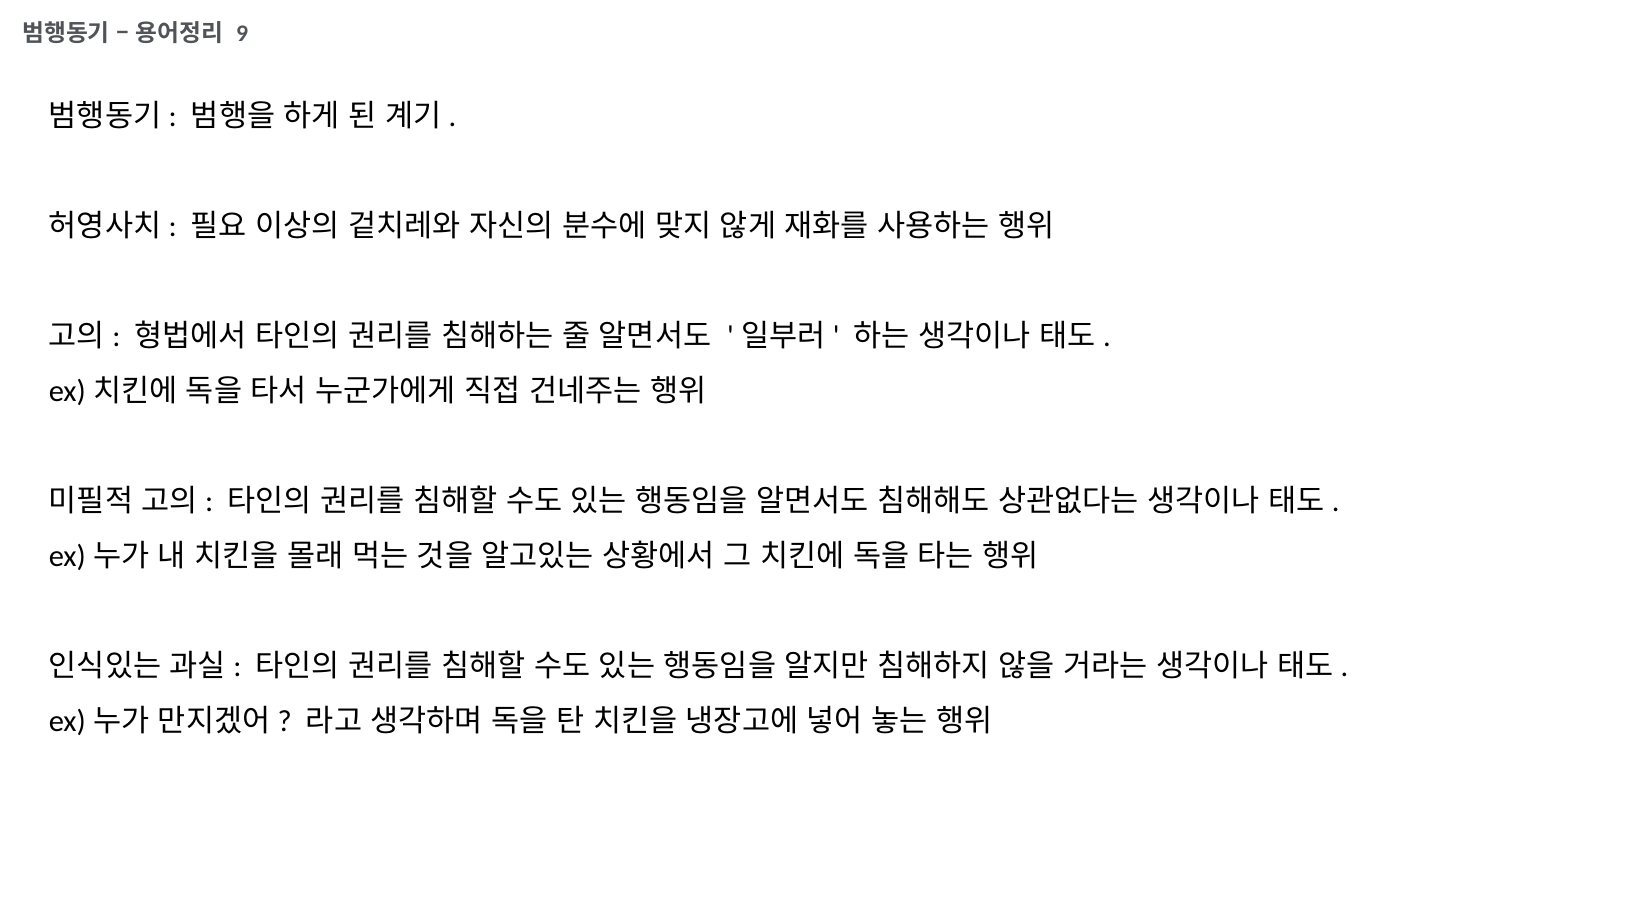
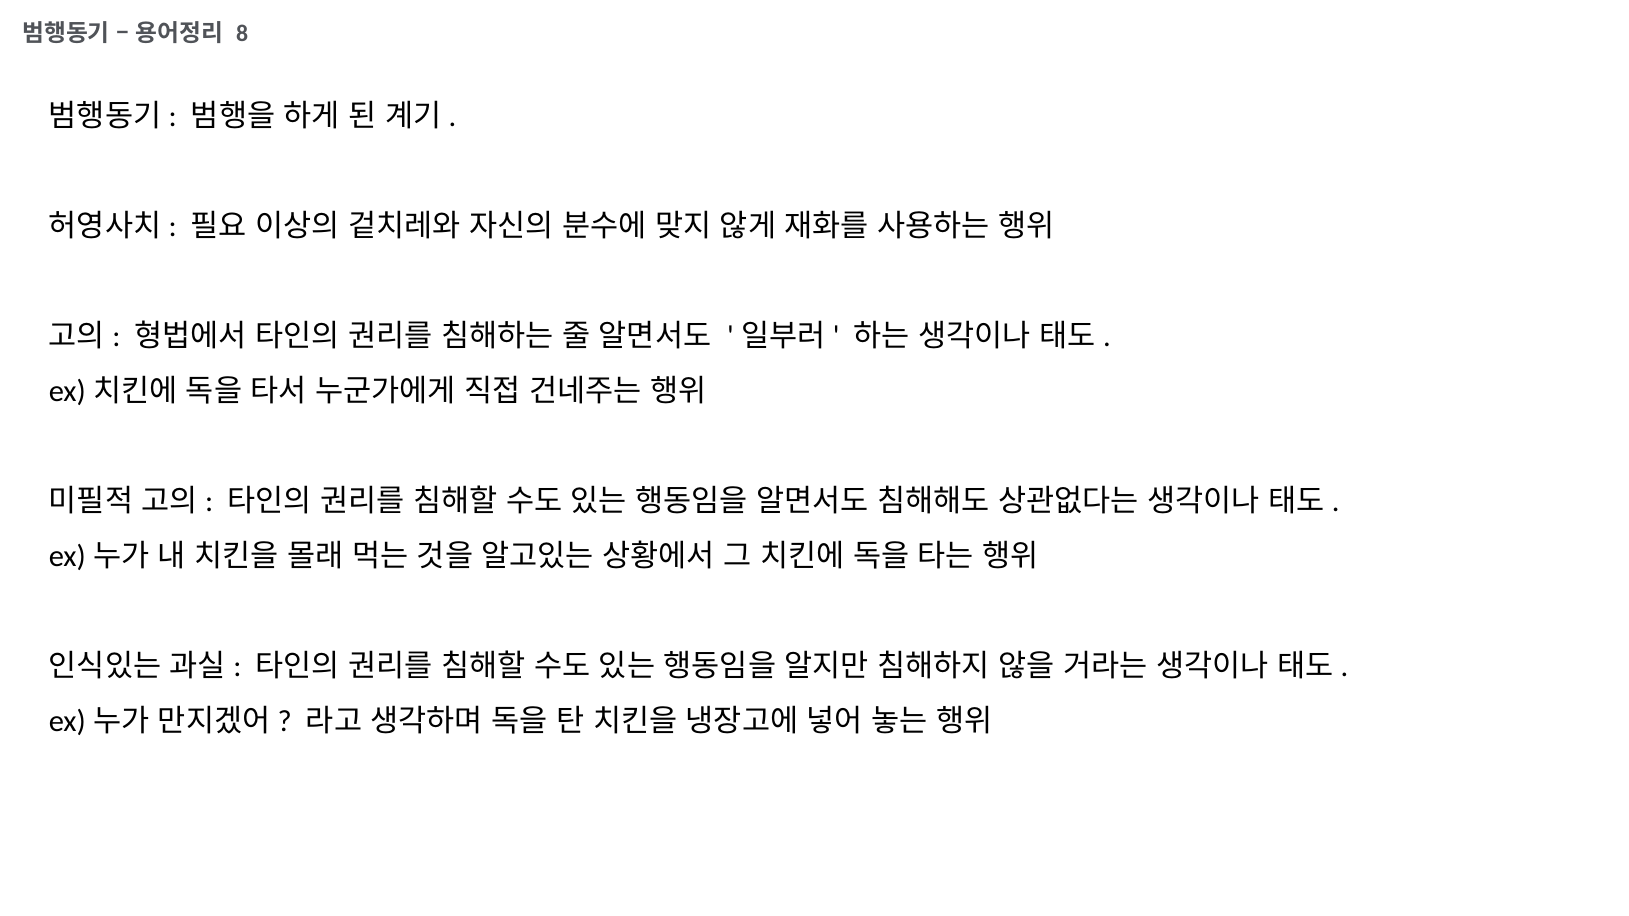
9: 9 -> 8
